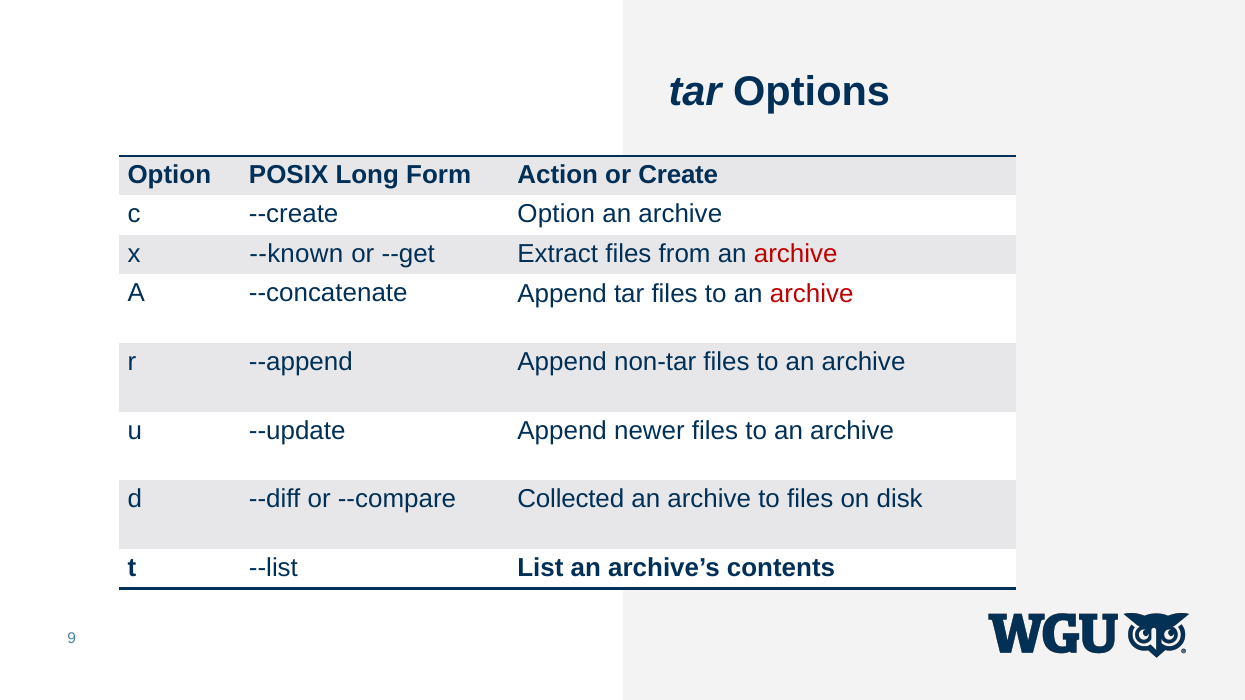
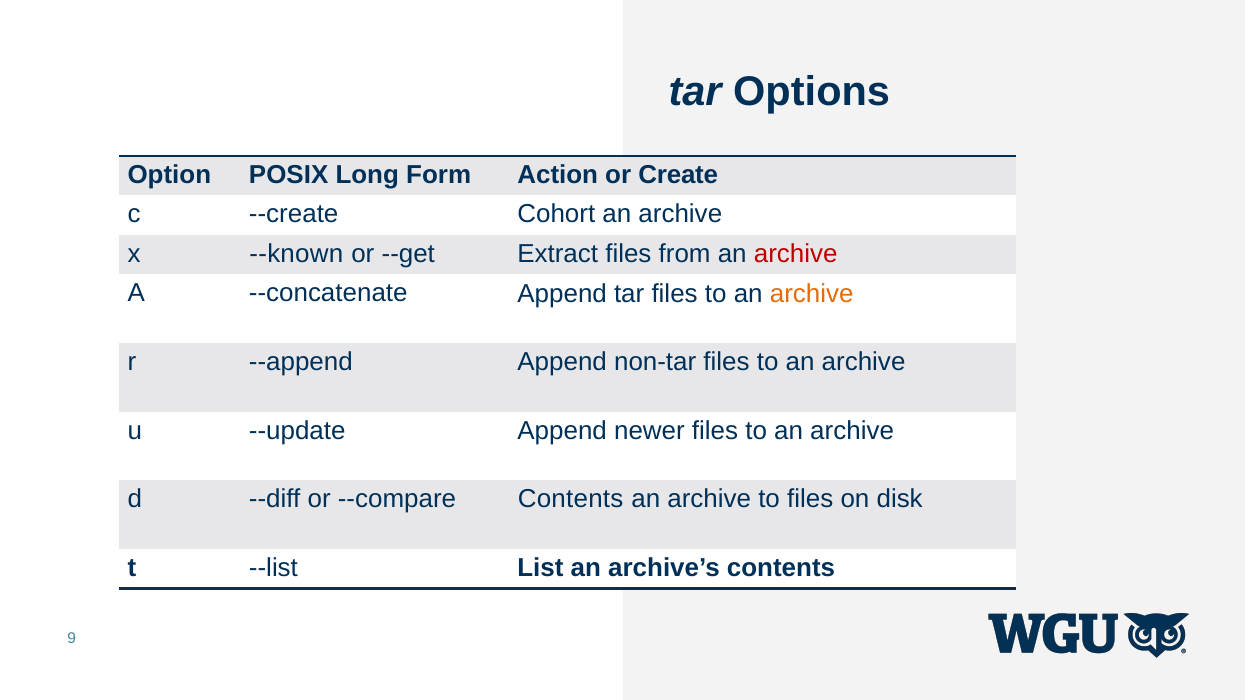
--create Option: Option -> Cohort
archive at (812, 294) colour: red -> orange
--compare Collected: Collected -> Contents
